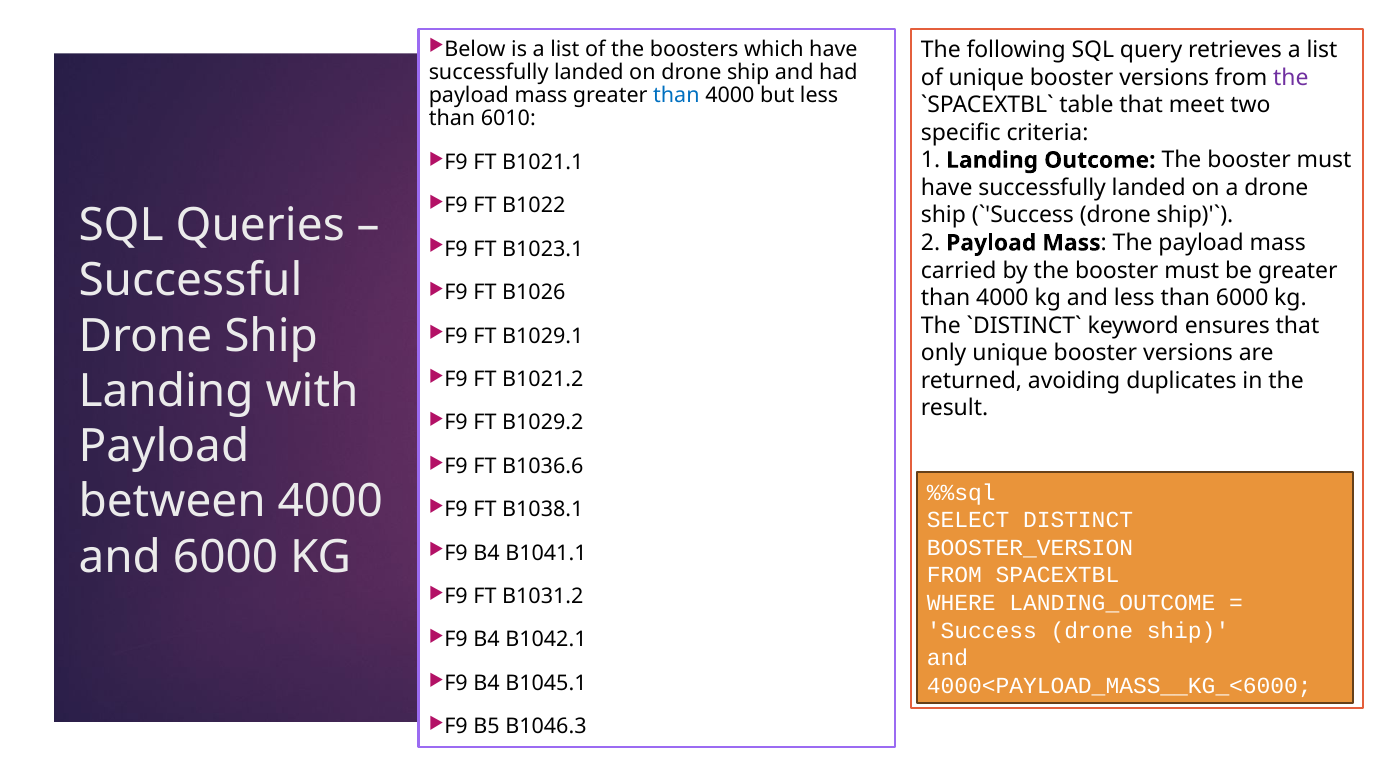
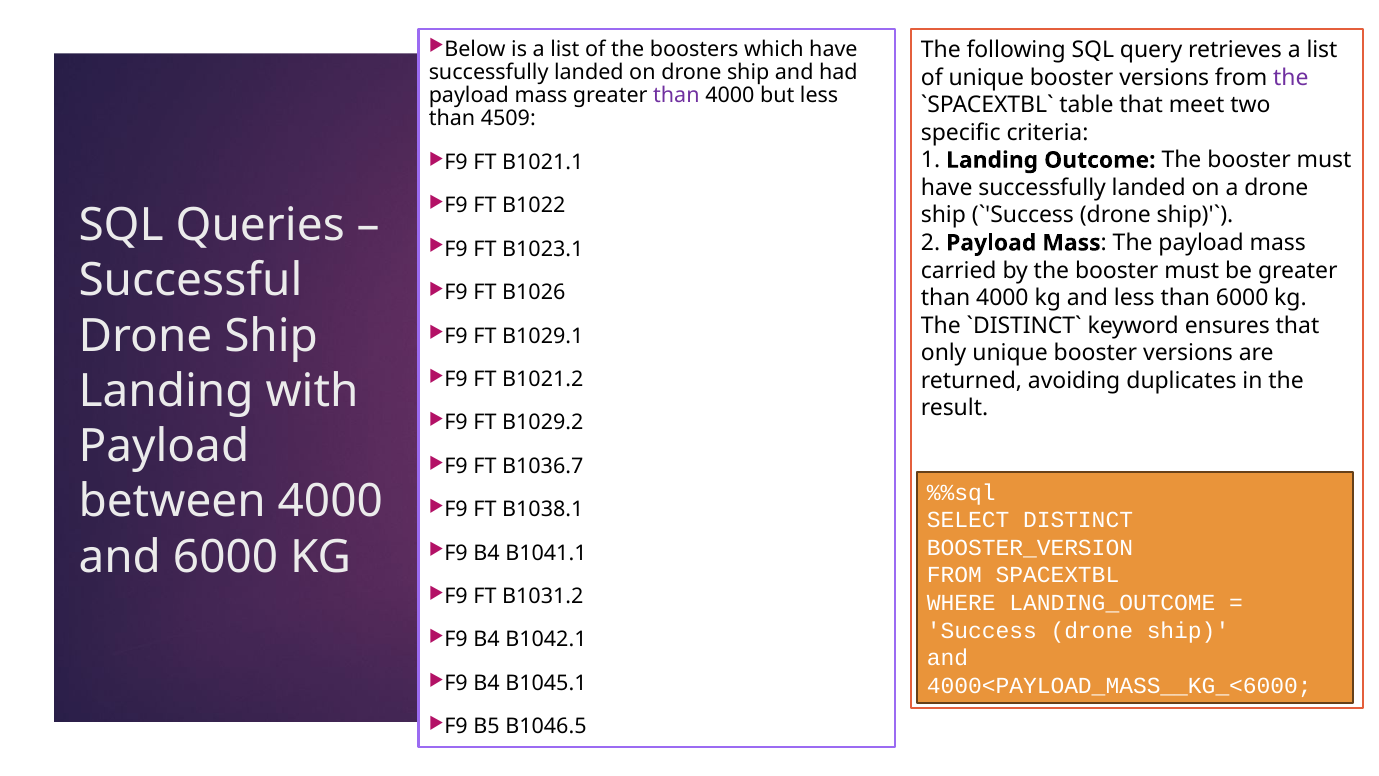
than at (676, 95) colour: blue -> purple
6010: 6010 -> 4509
B1036.6: B1036.6 -> B1036.7
B1046.3: B1046.3 -> B1046.5
